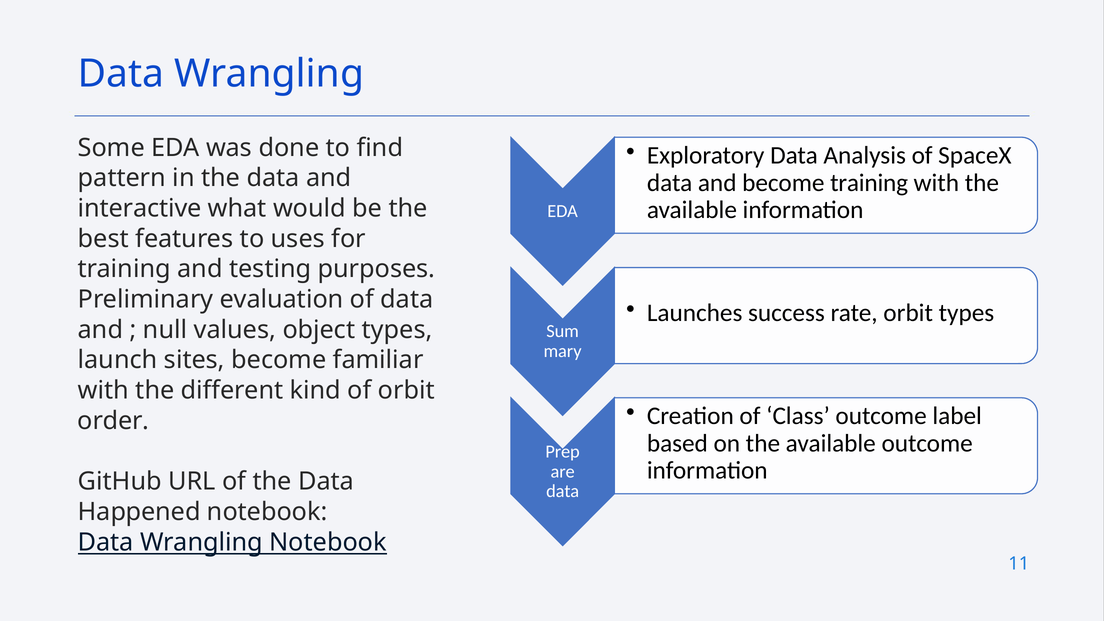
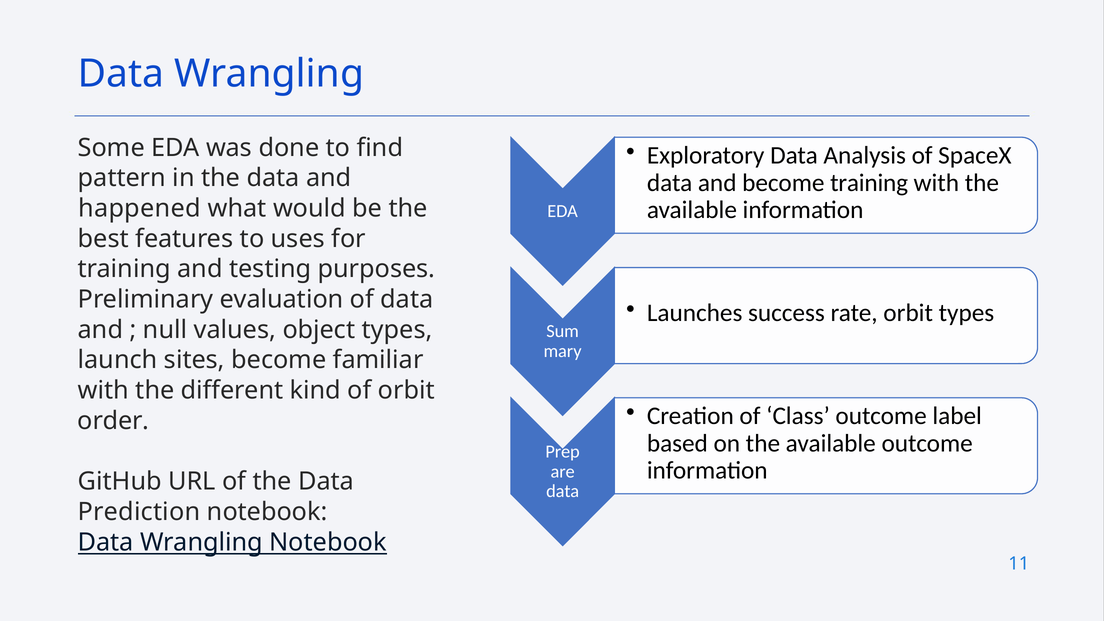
interactive: interactive -> happened
Happened: Happened -> Prediction
